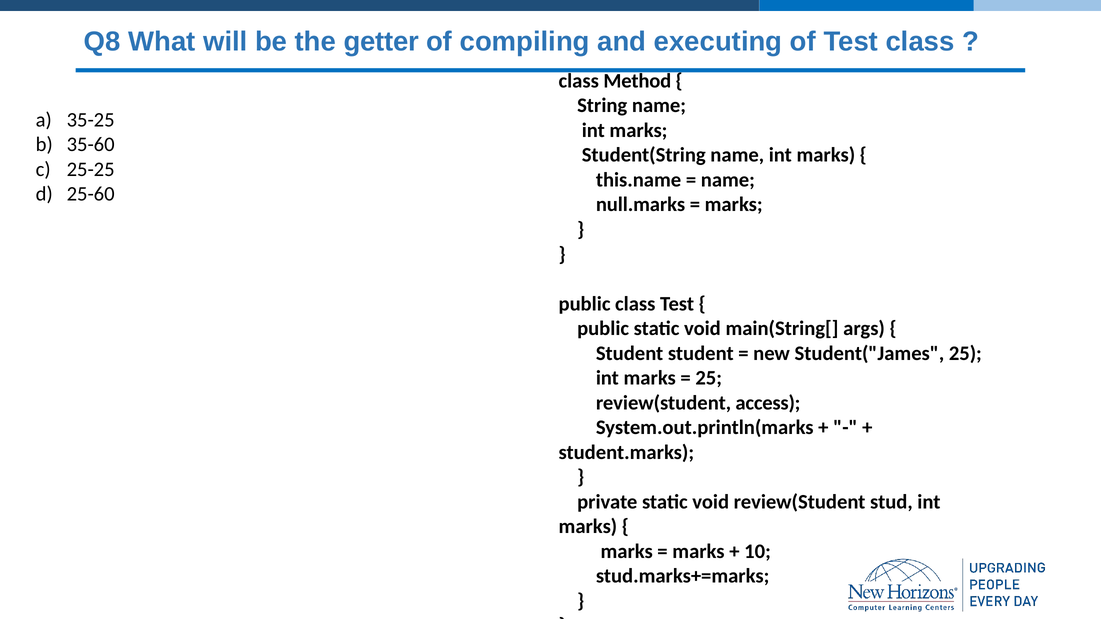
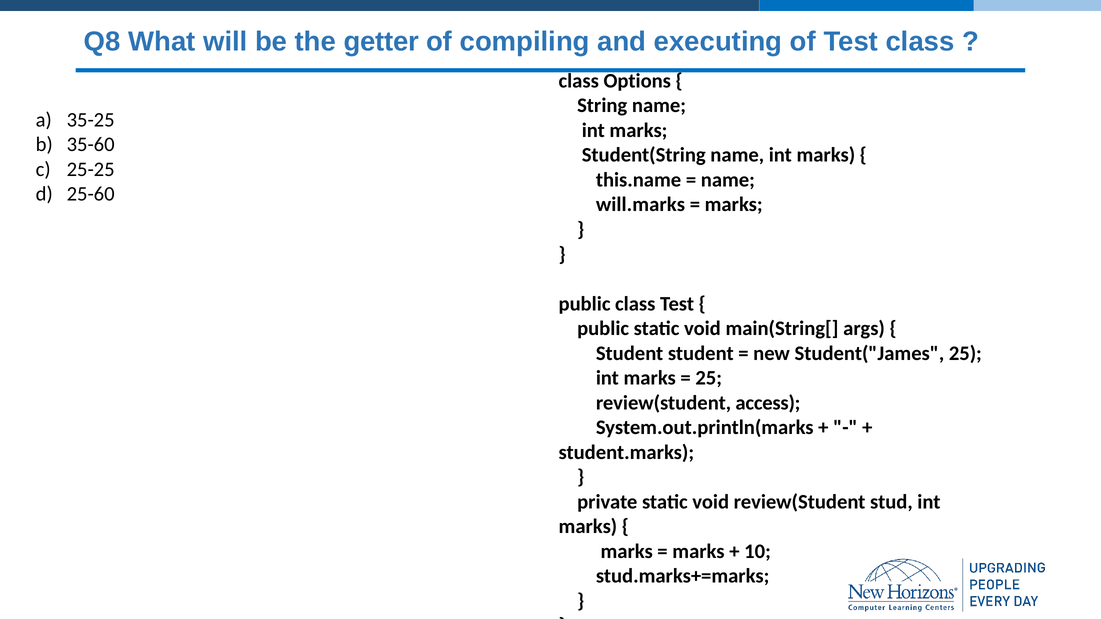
Method: Method -> Options
null.marks: null.marks -> will.marks
